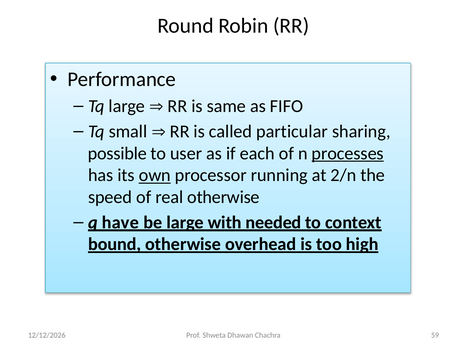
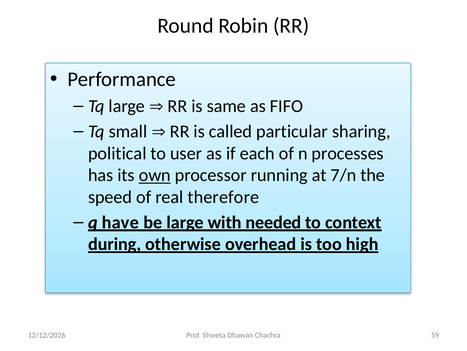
possible: possible -> political
processes underline: present -> none
2/n: 2/n -> 7/n
real otherwise: otherwise -> therefore
bound: bound -> during
